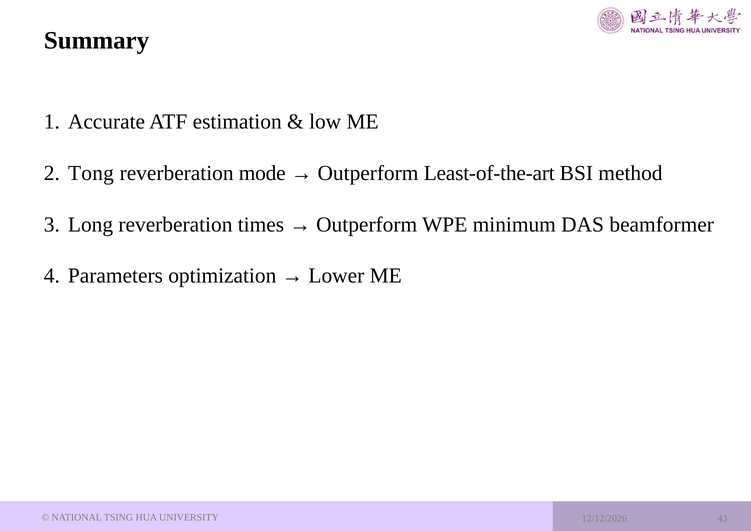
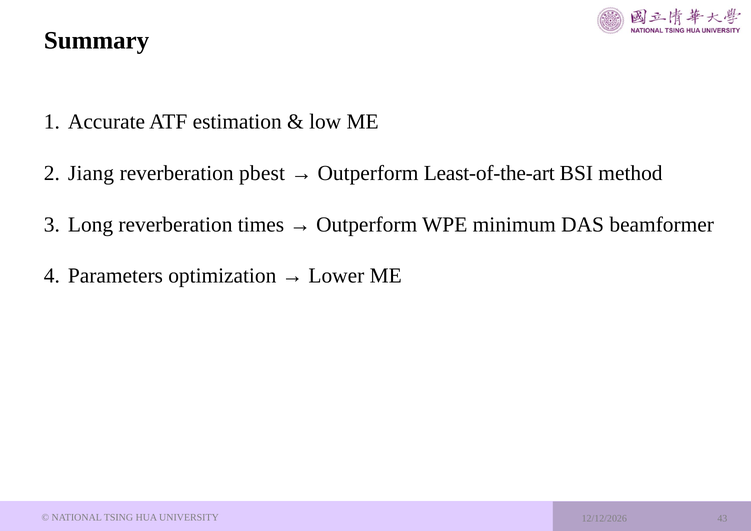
Tong: Tong -> Jiang
mode: mode -> pbest
